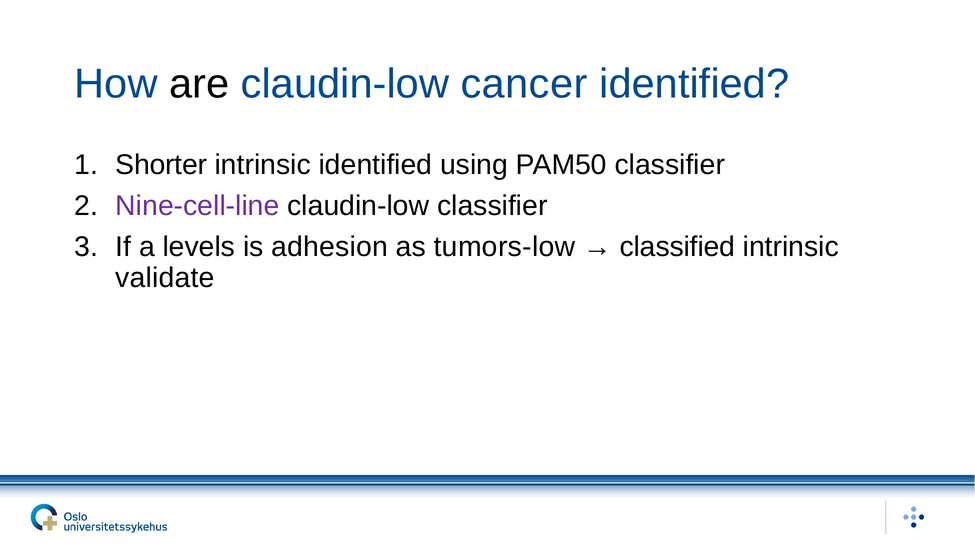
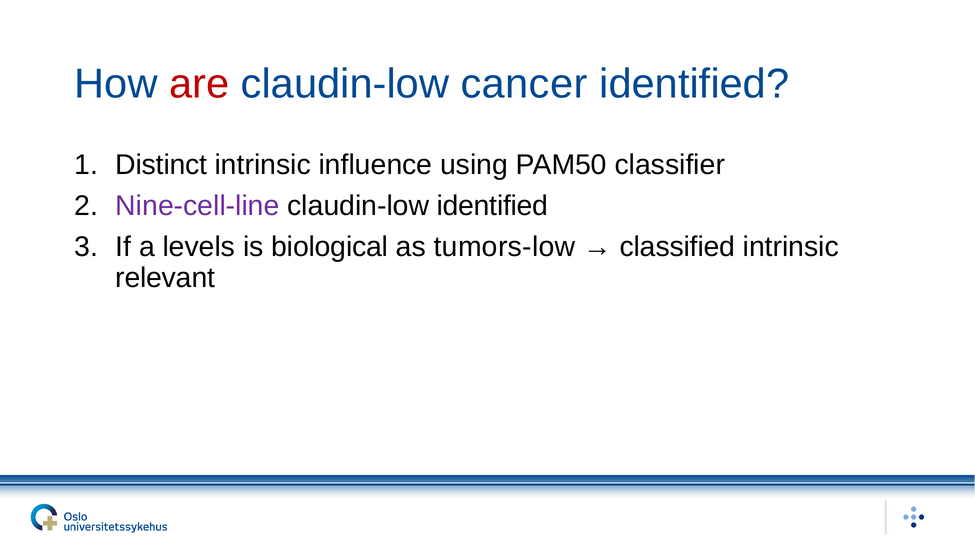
are colour: black -> red
Shorter: Shorter -> Distinct
intrinsic identified: identified -> influence
claudin-low classifier: classifier -> identified
adhesion: adhesion -> biological
validate: validate -> relevant
